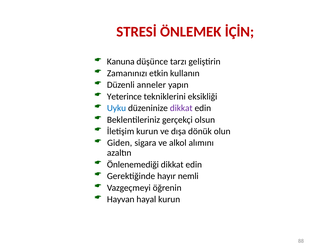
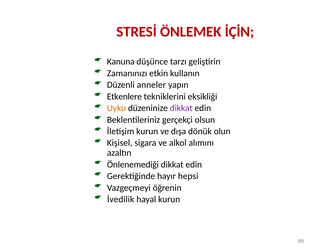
Yeterince: Yeterince -> Etkenlere
Uyku colour: blue -> orange
Giden: Giden -> Kişisel
nemli: nemli -> hepsi
Hayvan: Hayvan -> İvedilik
